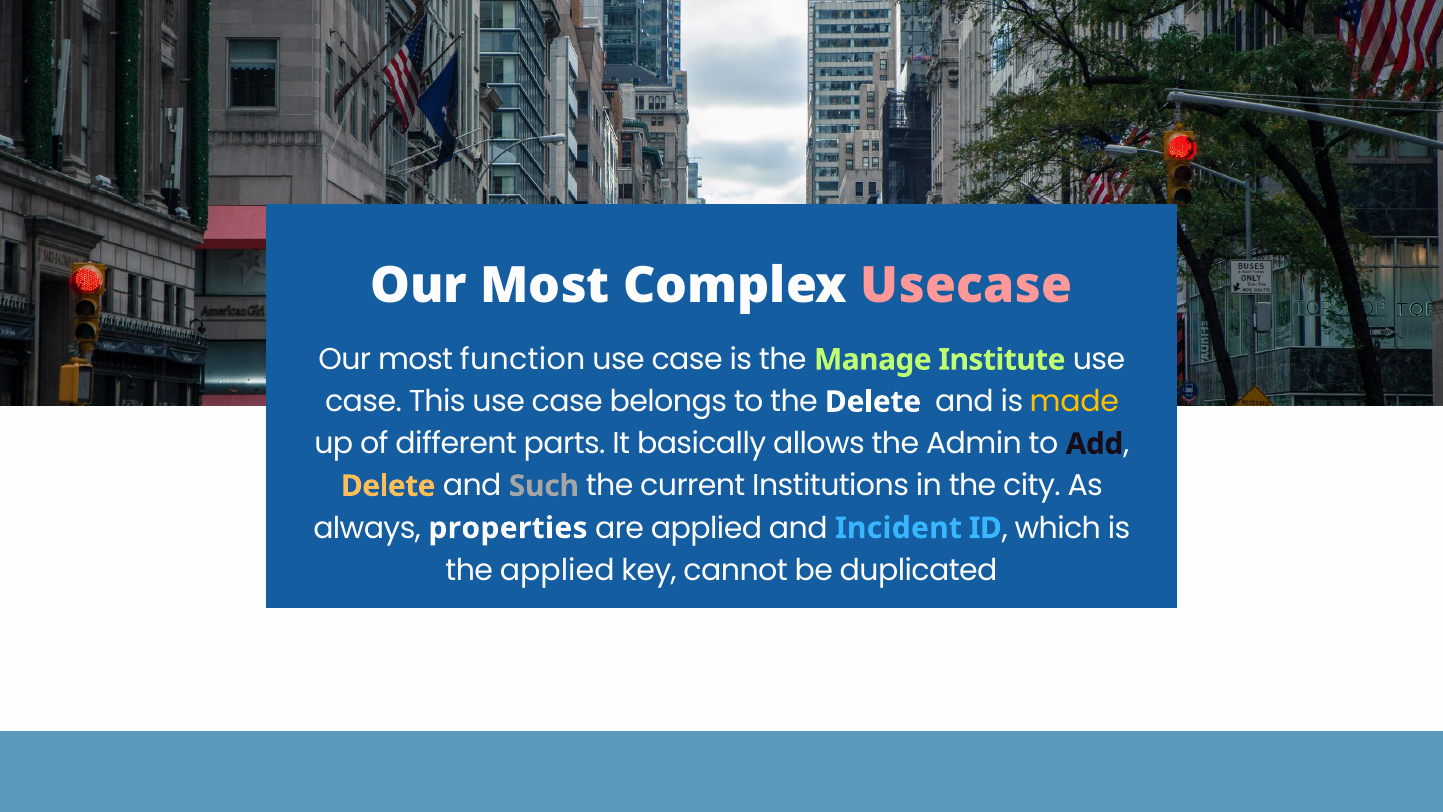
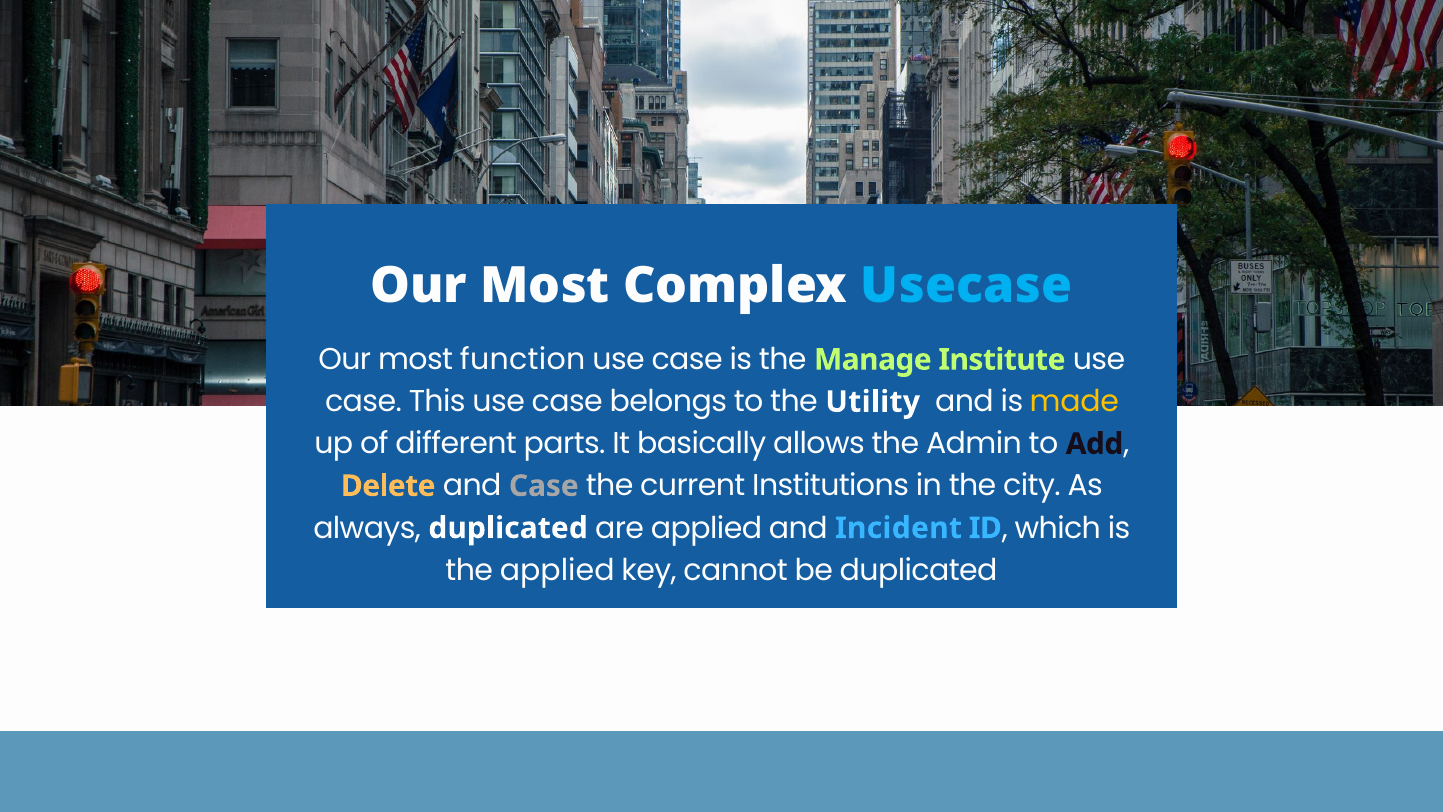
Usecase colour: pink -> light blue
the Delete: Delete -> Utility
and Such: Such -> Case
always properties: properties -> duplicated
